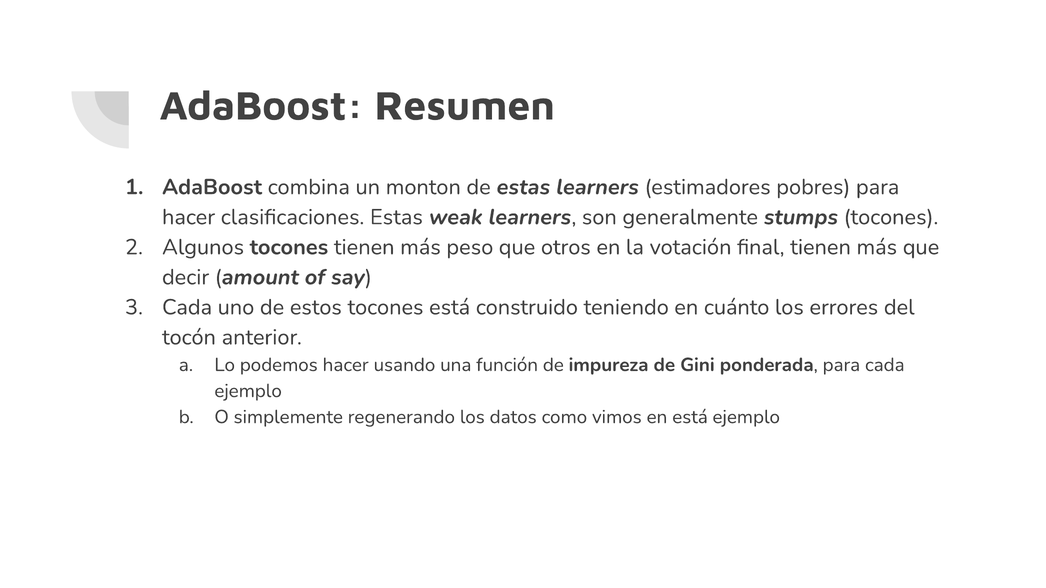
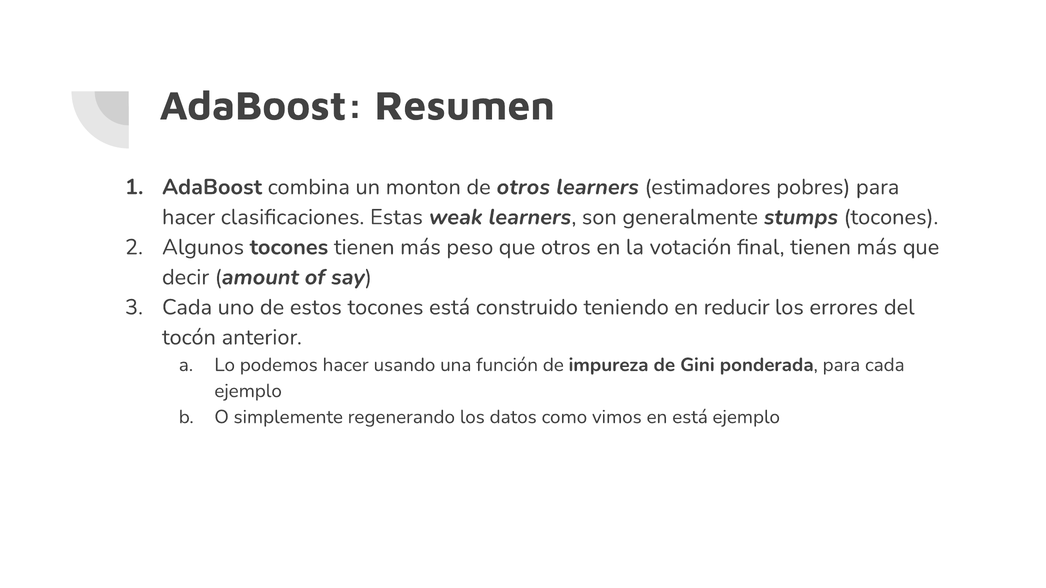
de estas: estas -> otros
cuánto: cuánto -> reducir
